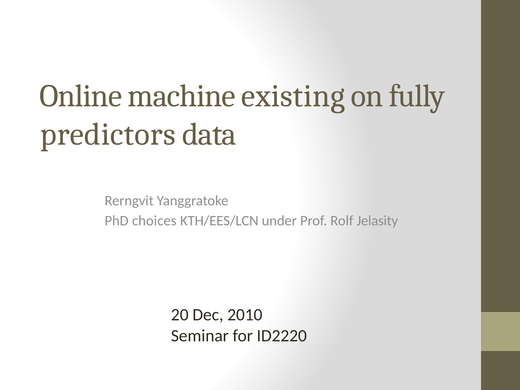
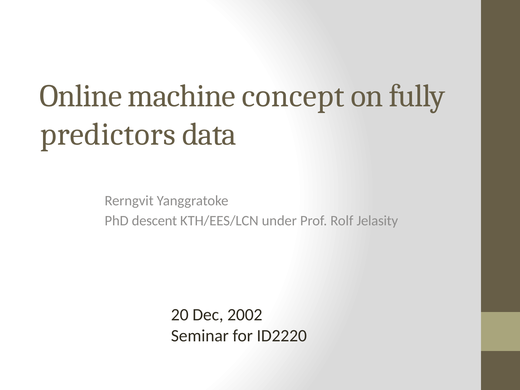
existing: existing -> concept
choices: choices -> descent
2010: 2010 -> 2002
